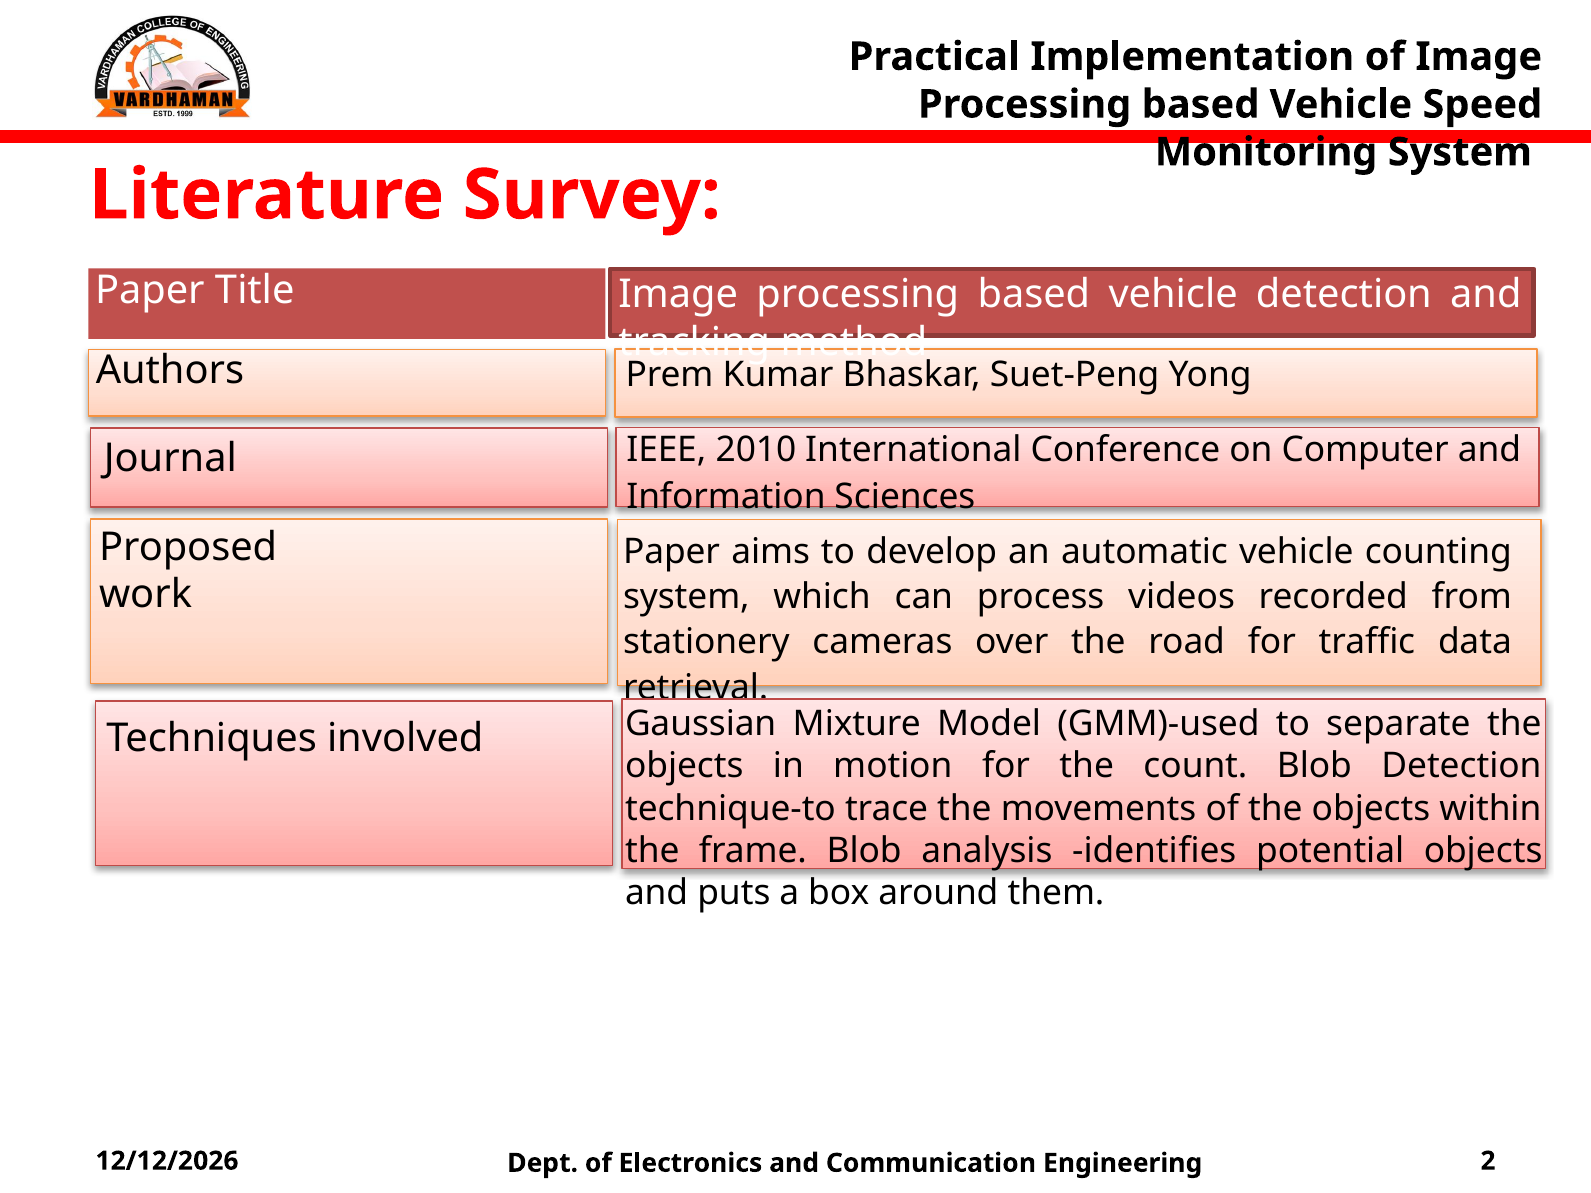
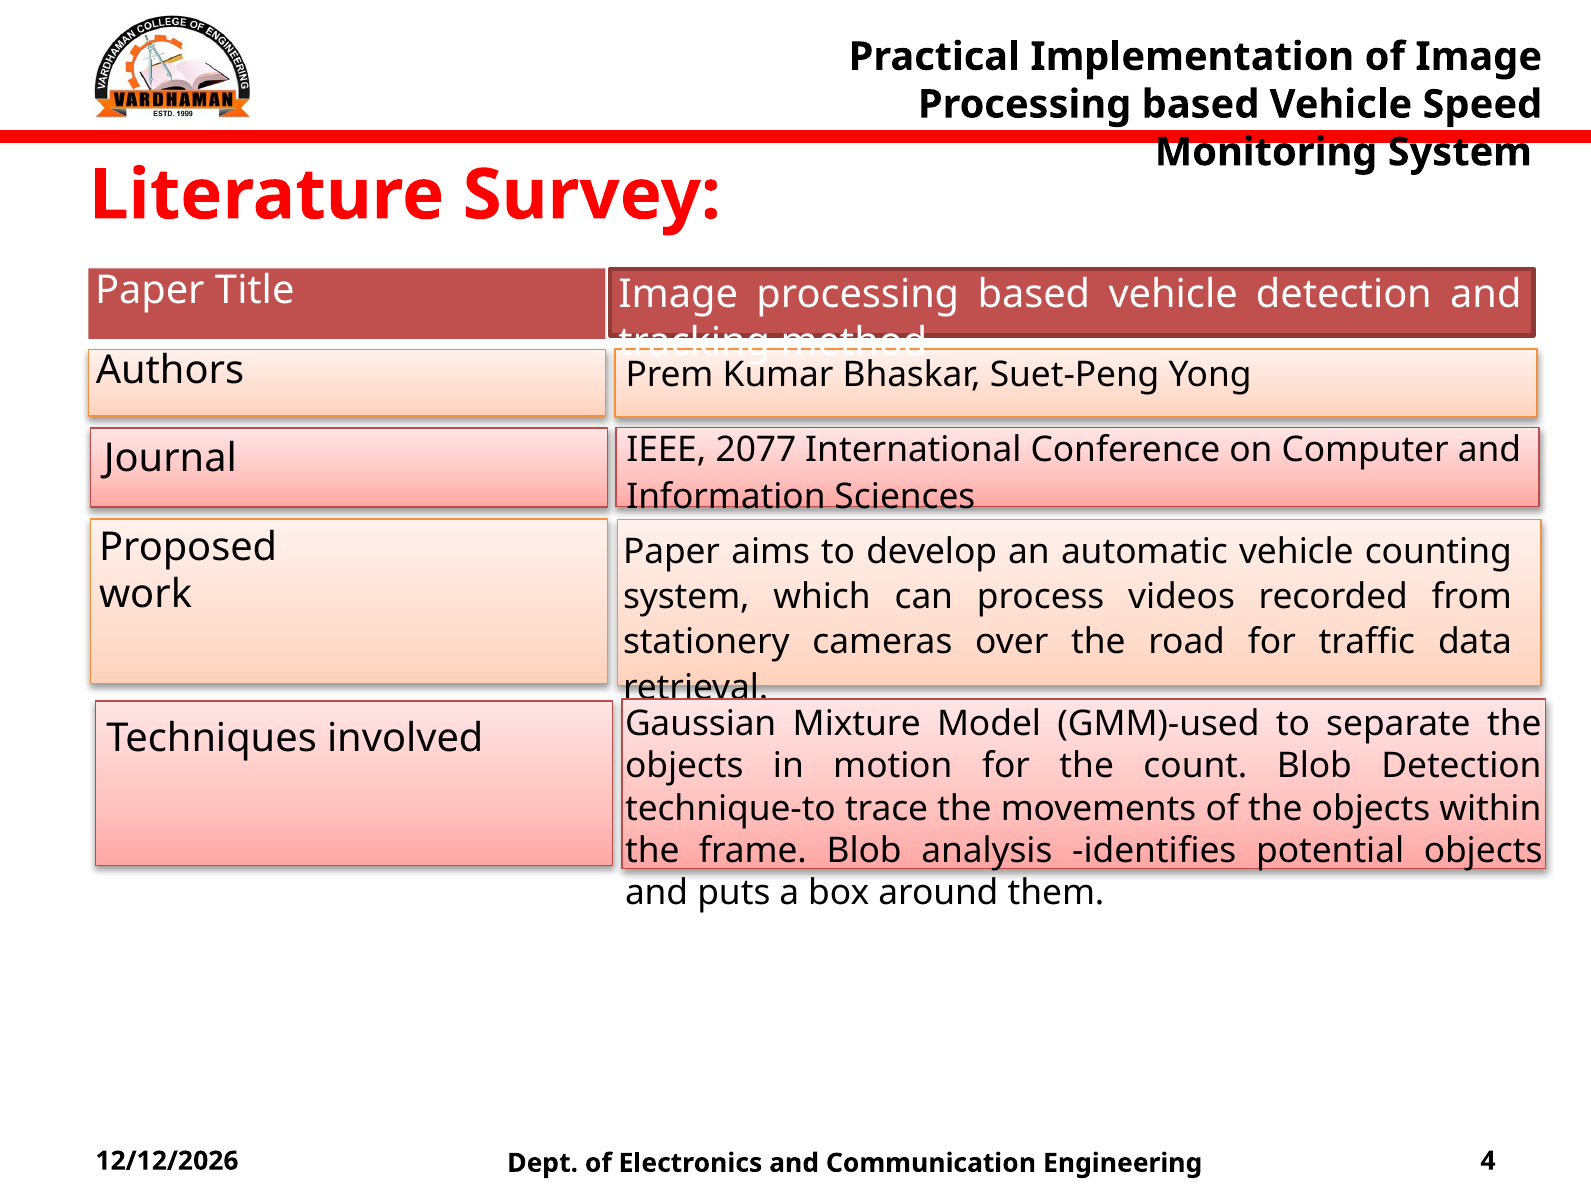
2010: 2010 -> 2077
2: 2 -> 4
